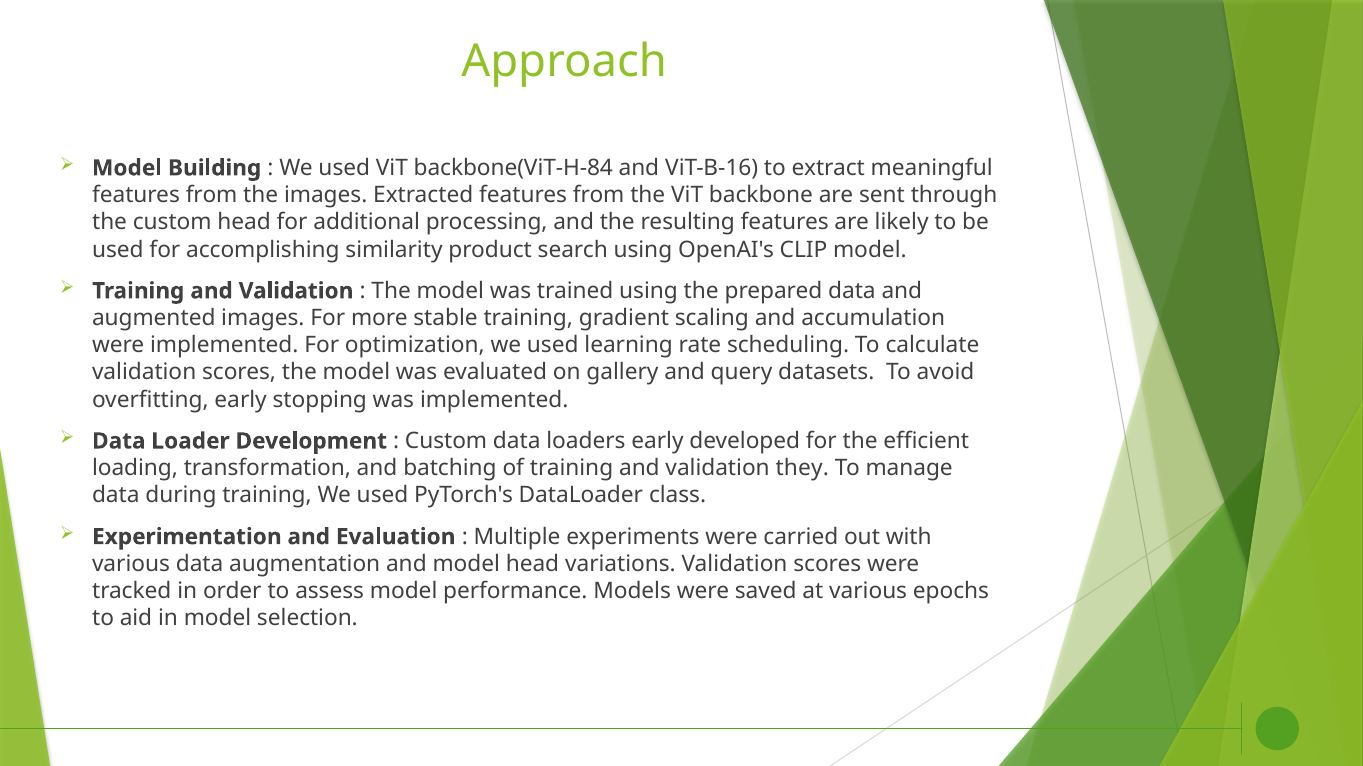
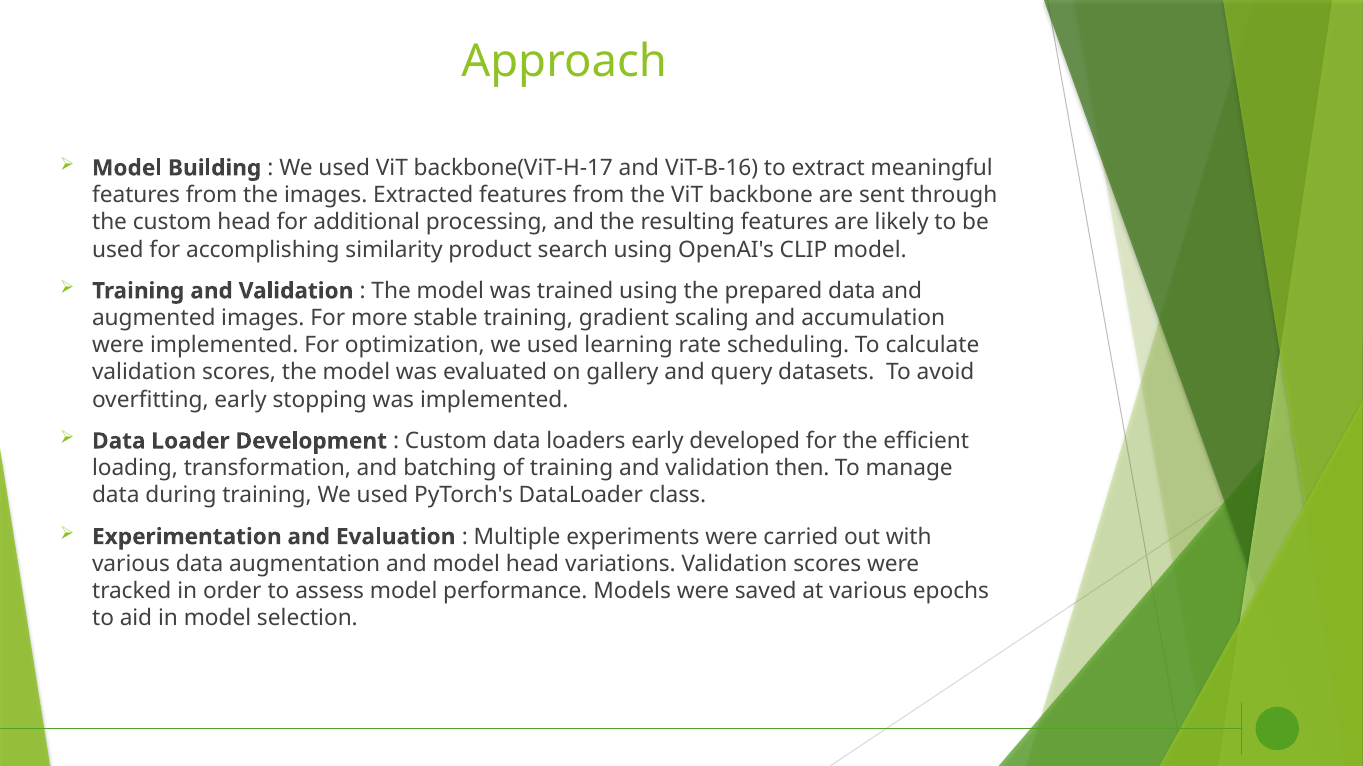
backbone(ViT-H-84: backbone(ViT-H-84 -> backbone(ViT-H-17
they: they -> then
